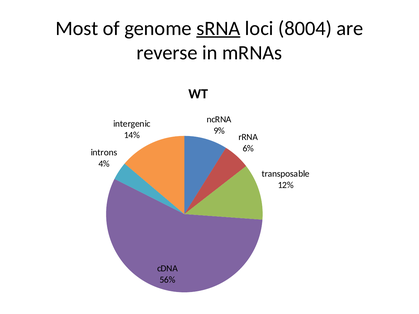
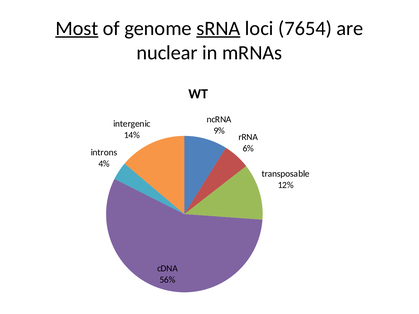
Most underline: none -> present
8004: 8004 -> 7654
reverse: reverse -> nuclear
